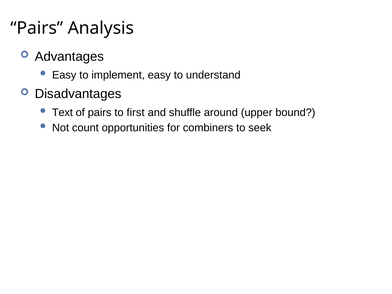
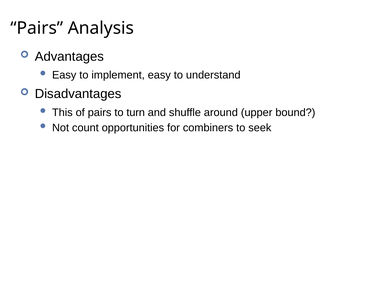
Text: Text -> This
first: first -> turn
